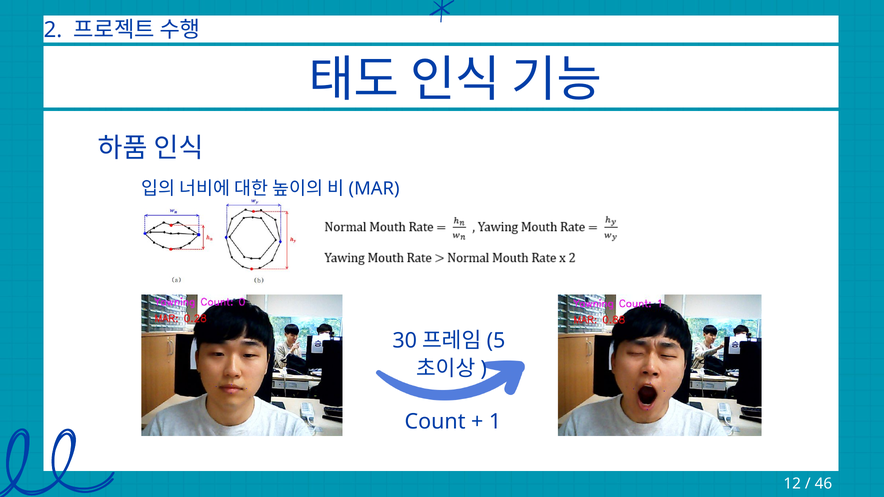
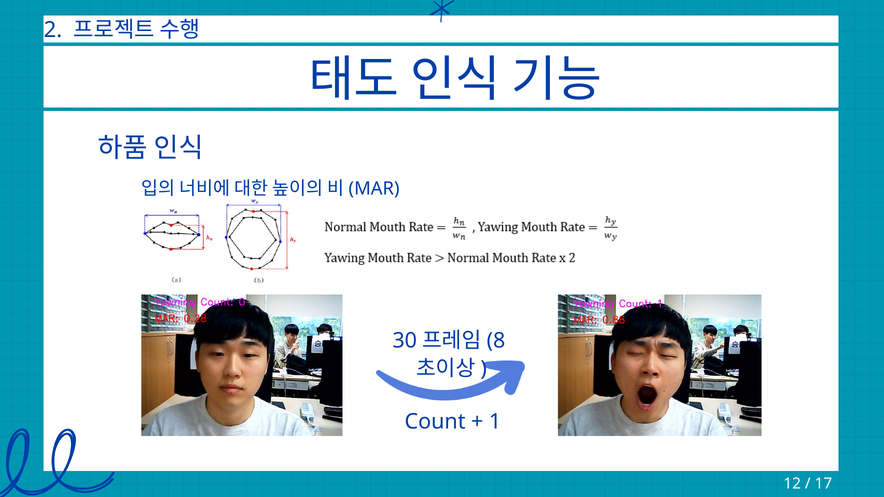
5: 5 -> 8
46: 46 -> 17
